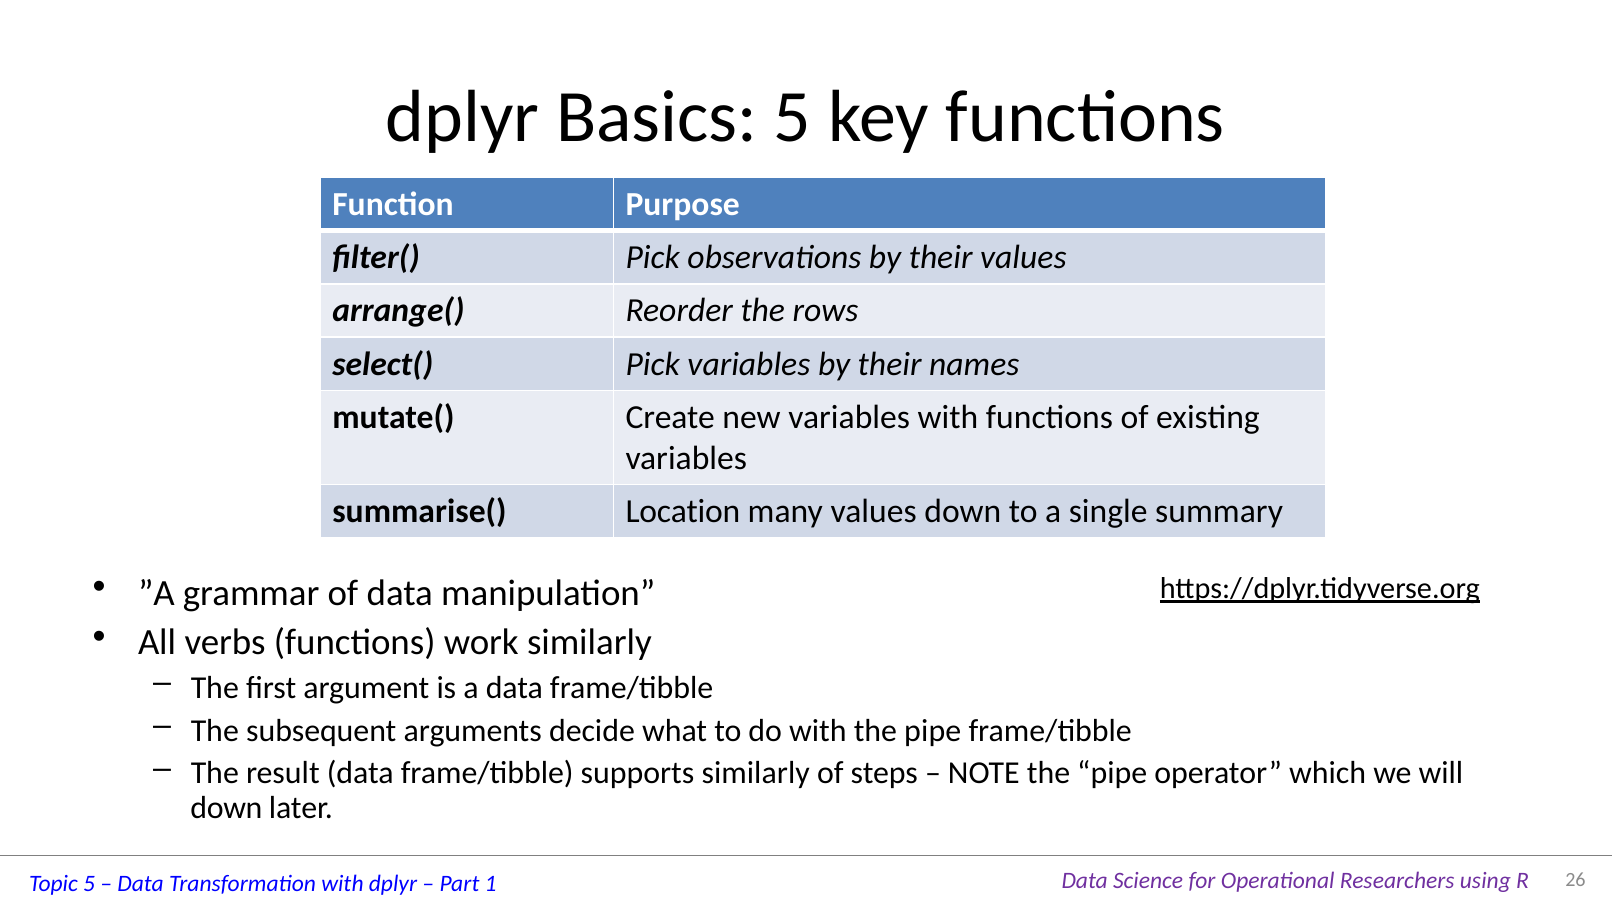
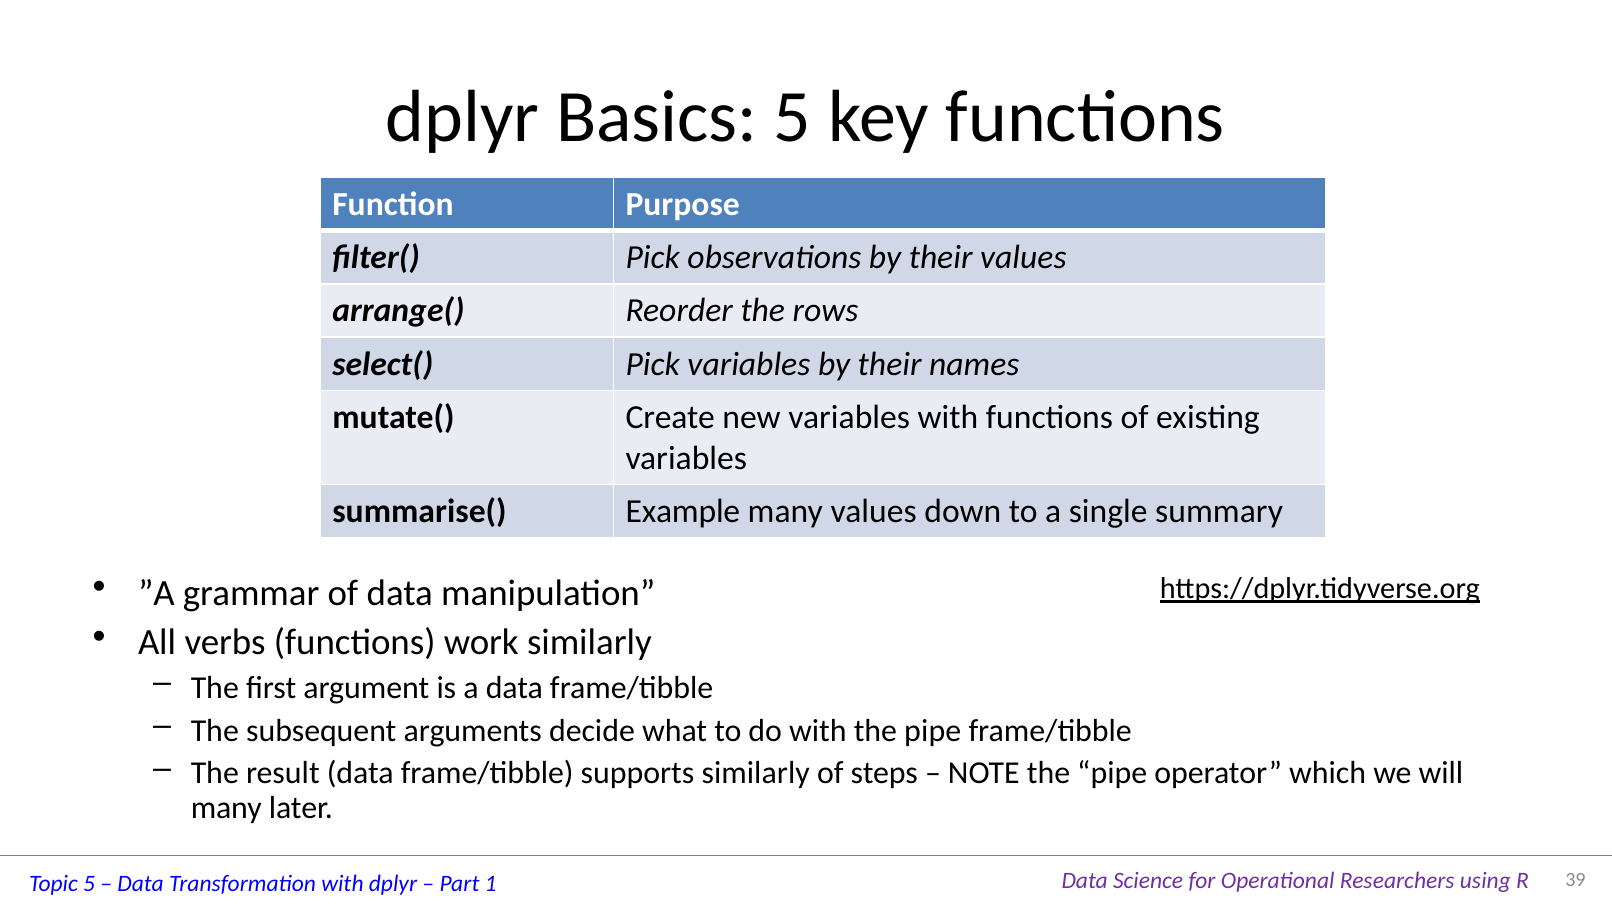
Location: Location -> Example
down at (226, 808): down -> many
26: 26 -> 39
